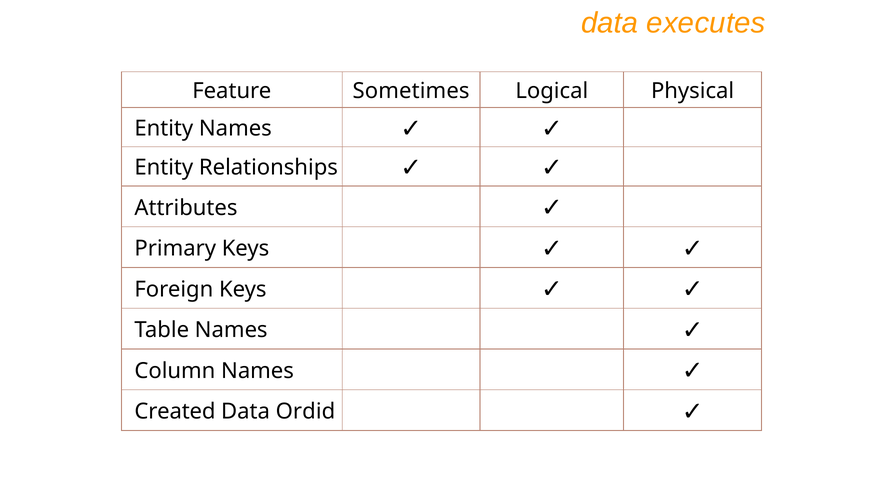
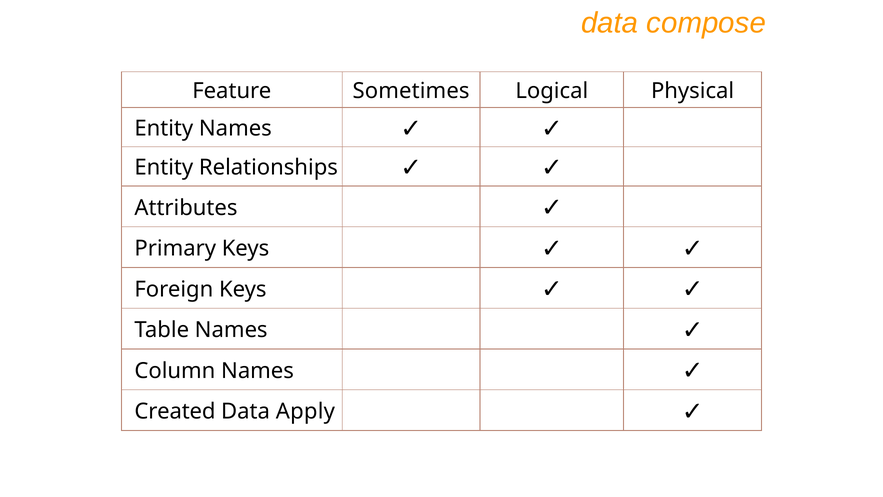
executes: executes -> compose
Ordid: Ordid -> Apply
